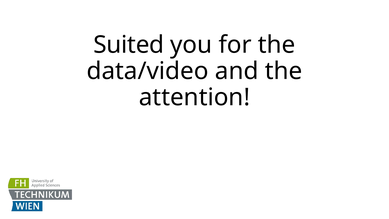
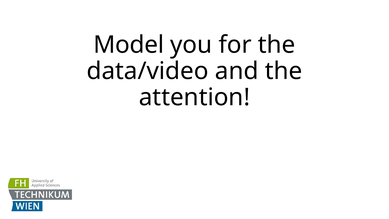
Suited: Suited -> Model
